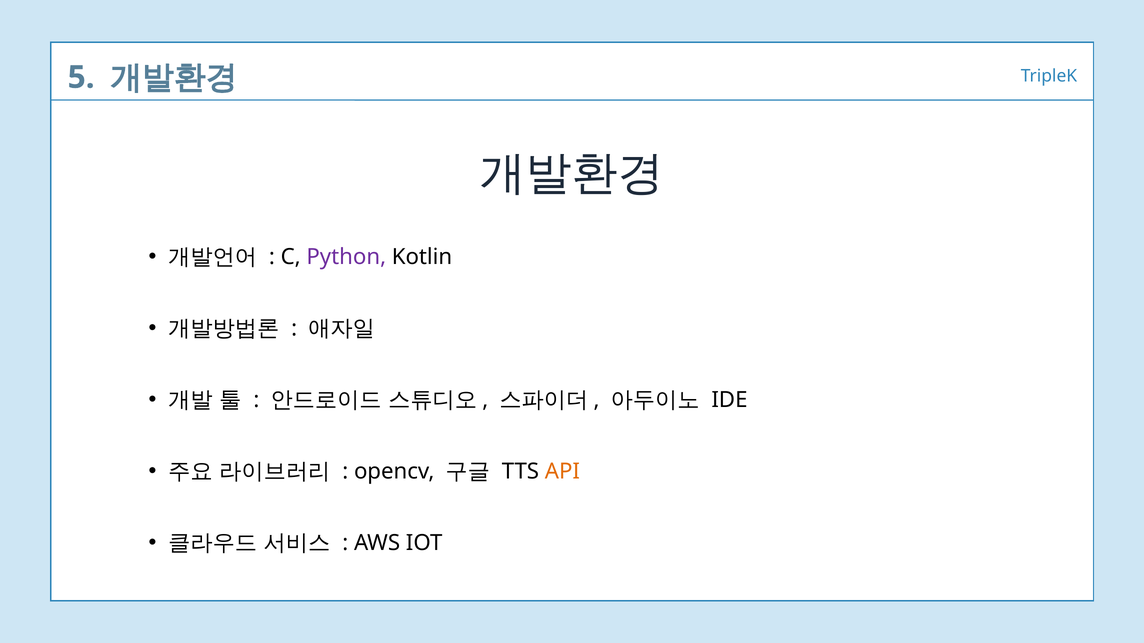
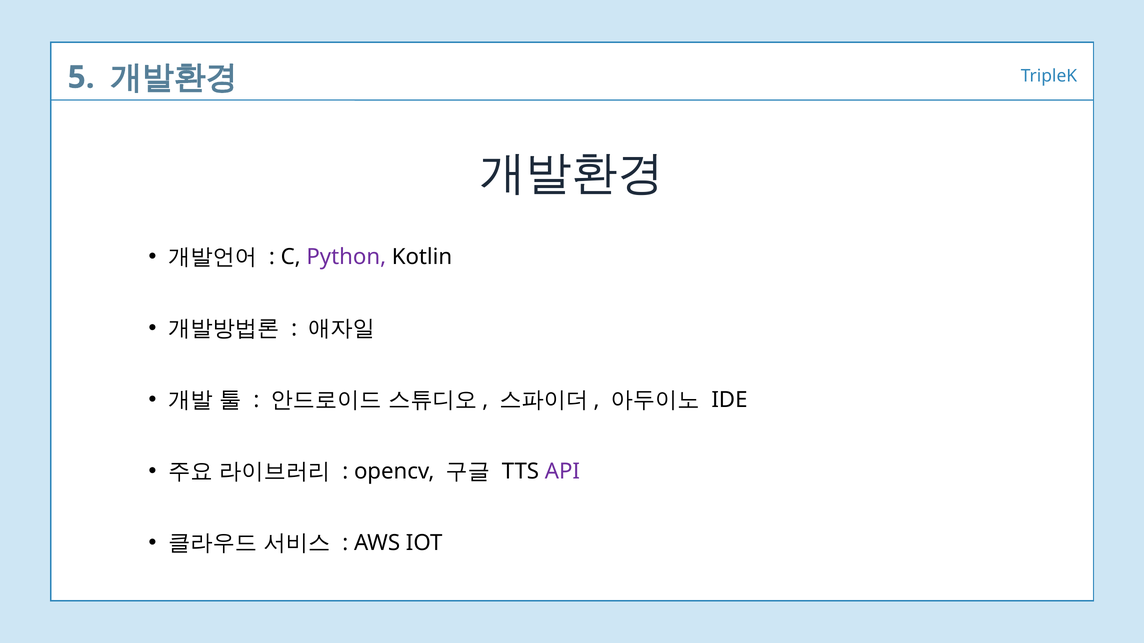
API colour: orange -> purple
